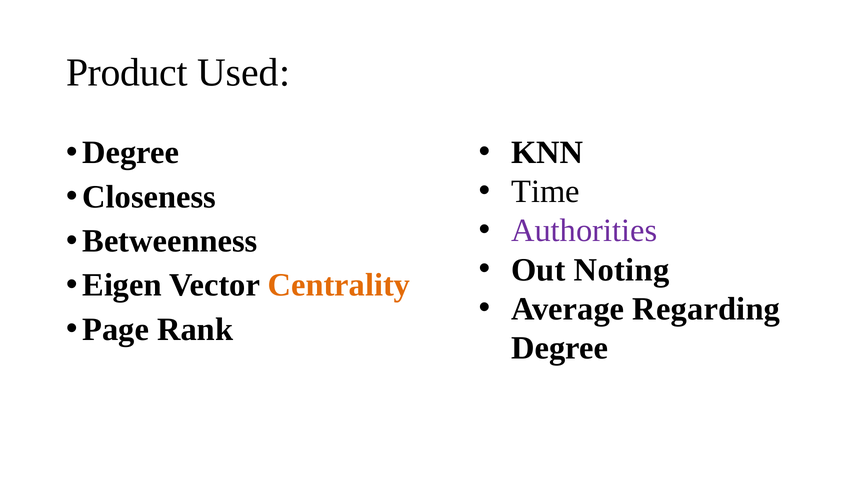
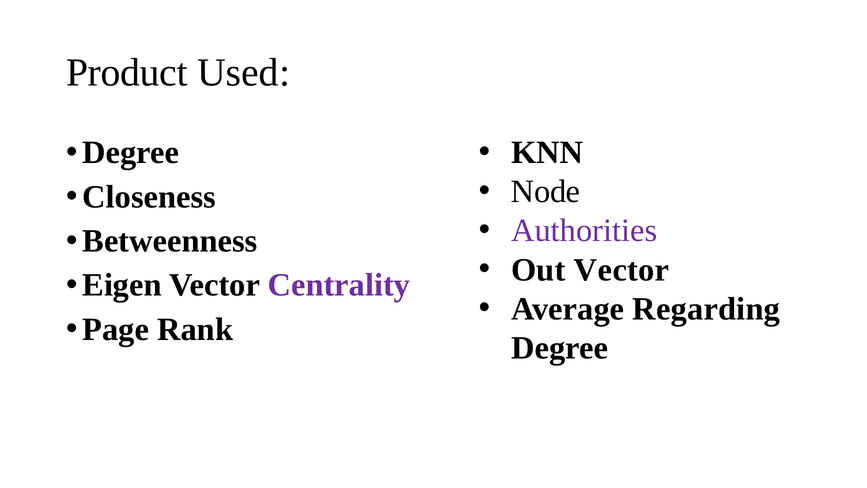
Time: Time -> Node
Out Noting: Noting -> Vector
Centrality colour: orange -> purple
